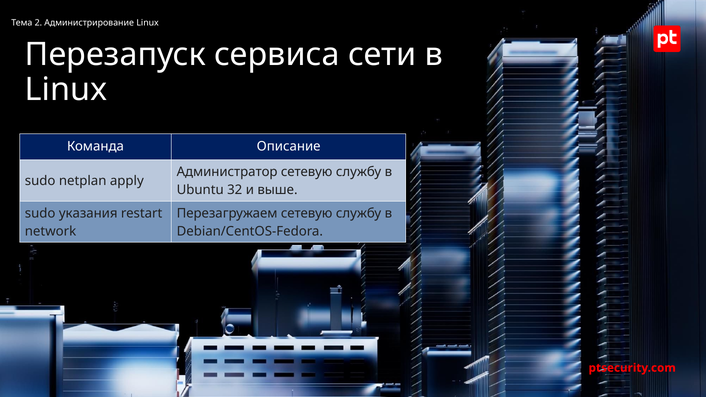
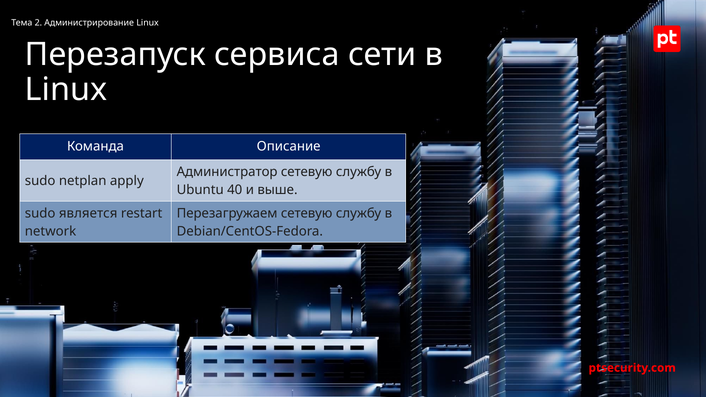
32: 32 -> 40
указания: указания -> является
